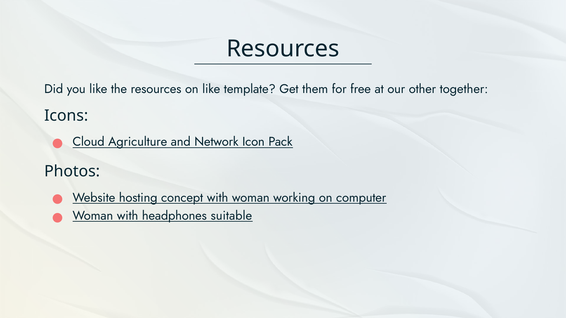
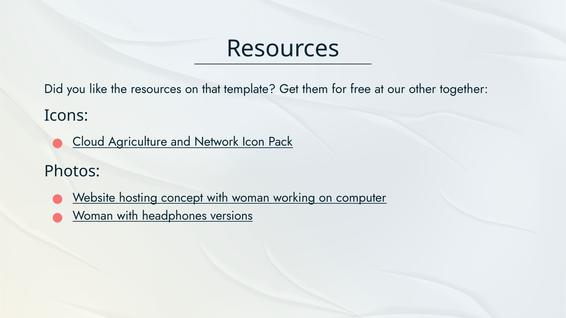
on like: like -> that
suitable: suitable -> versions
